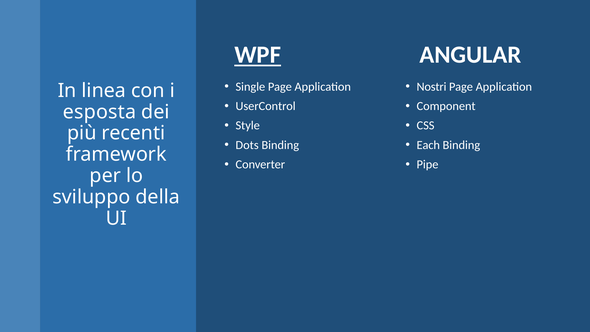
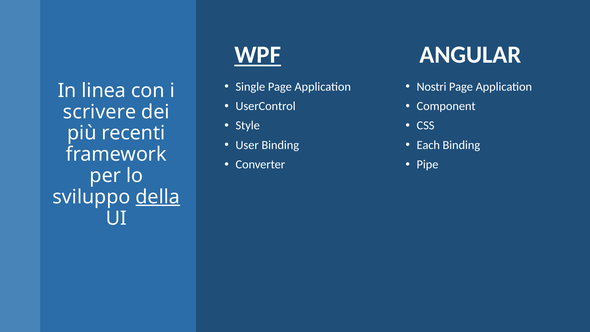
esposta: esposta -> scrivere
Dots: Dots -> User
della underline: none -> present
